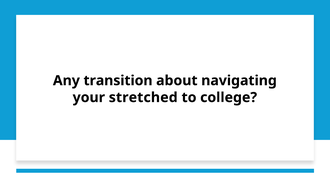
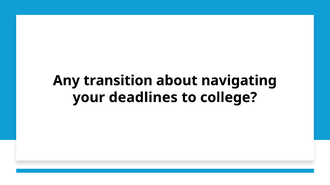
stretched: stretched -> deadlines
